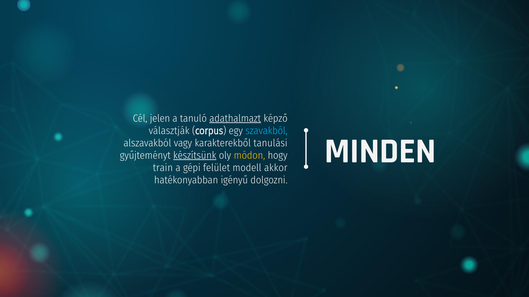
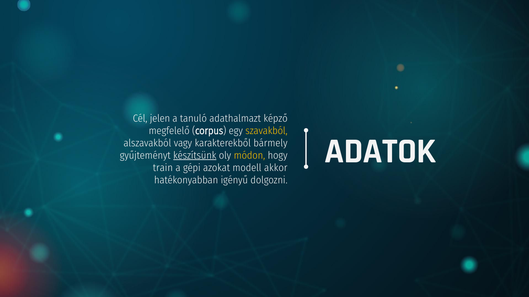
adathalmazt underline: present -> none
választják: választják -> megfelelő
szavakból colour: light blue -> yellow
tanulási: tanulási -> bármely
MINDEN: MINDEN -> ADATOK
felület: felület -> azokat
